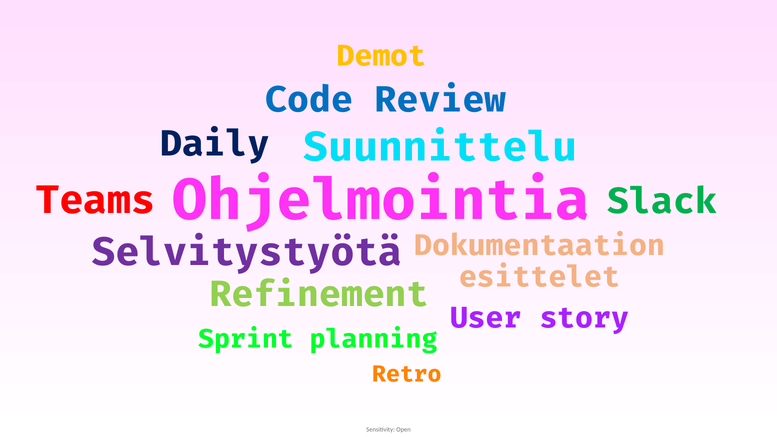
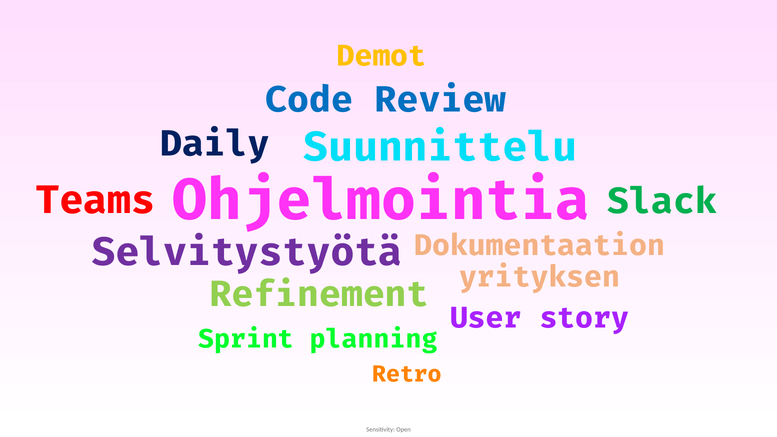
esittelet: esittelet -> yrityksen
